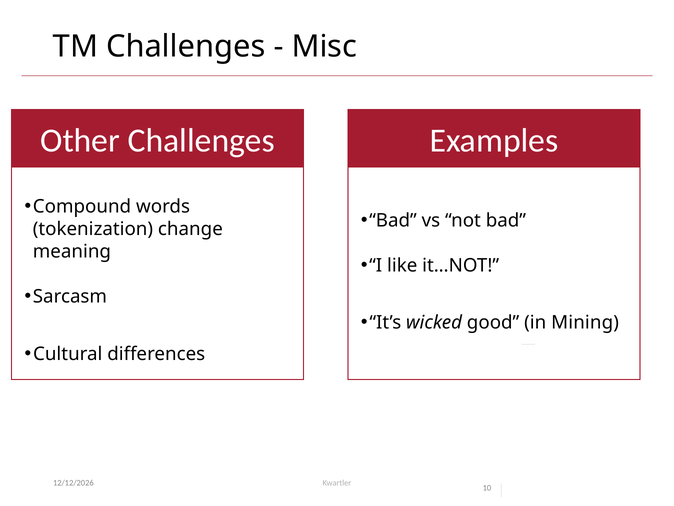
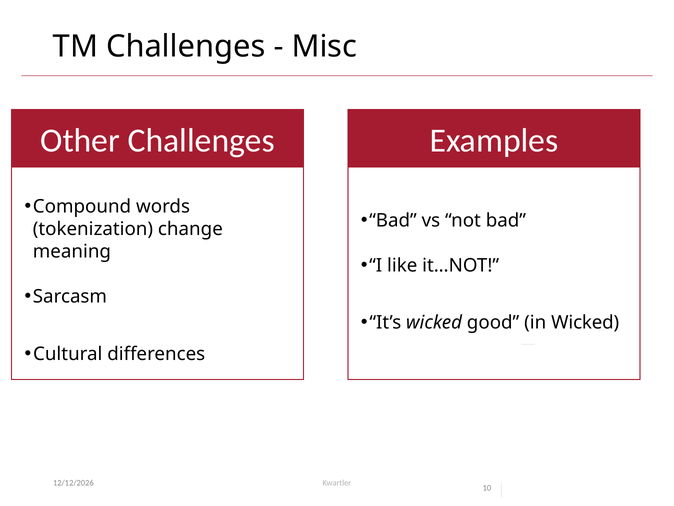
in Mining: Mining -> Wicked
